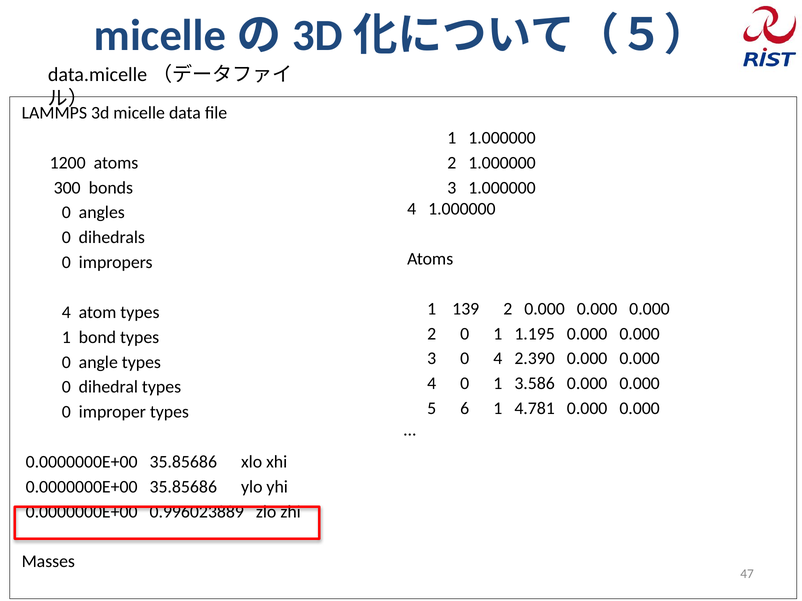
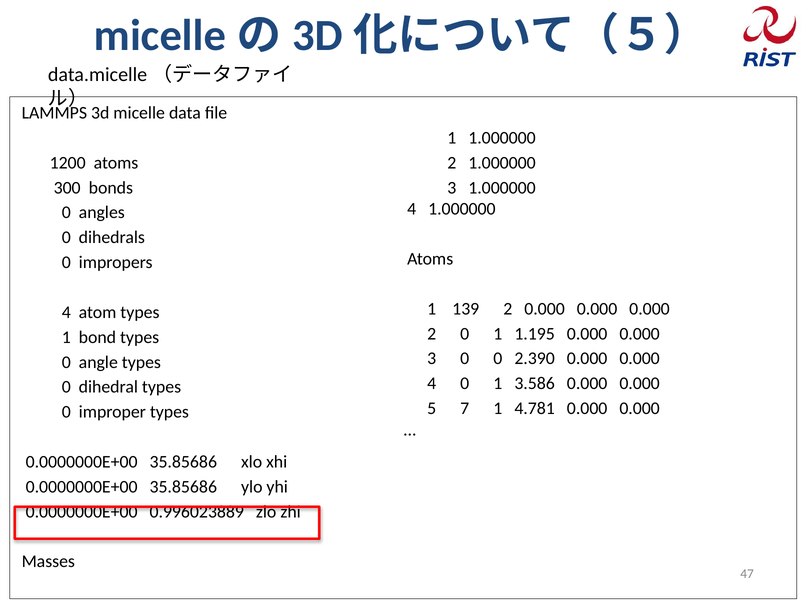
0 4: 4 -> 0
6: 6 -> 7
